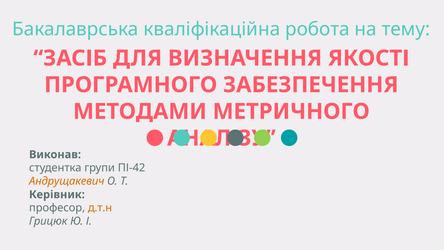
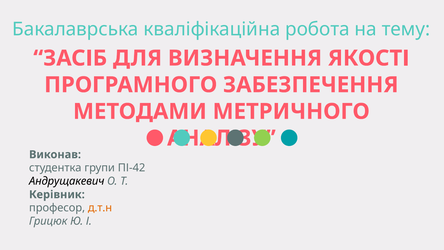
Андрущакевич colour: orange -> black
